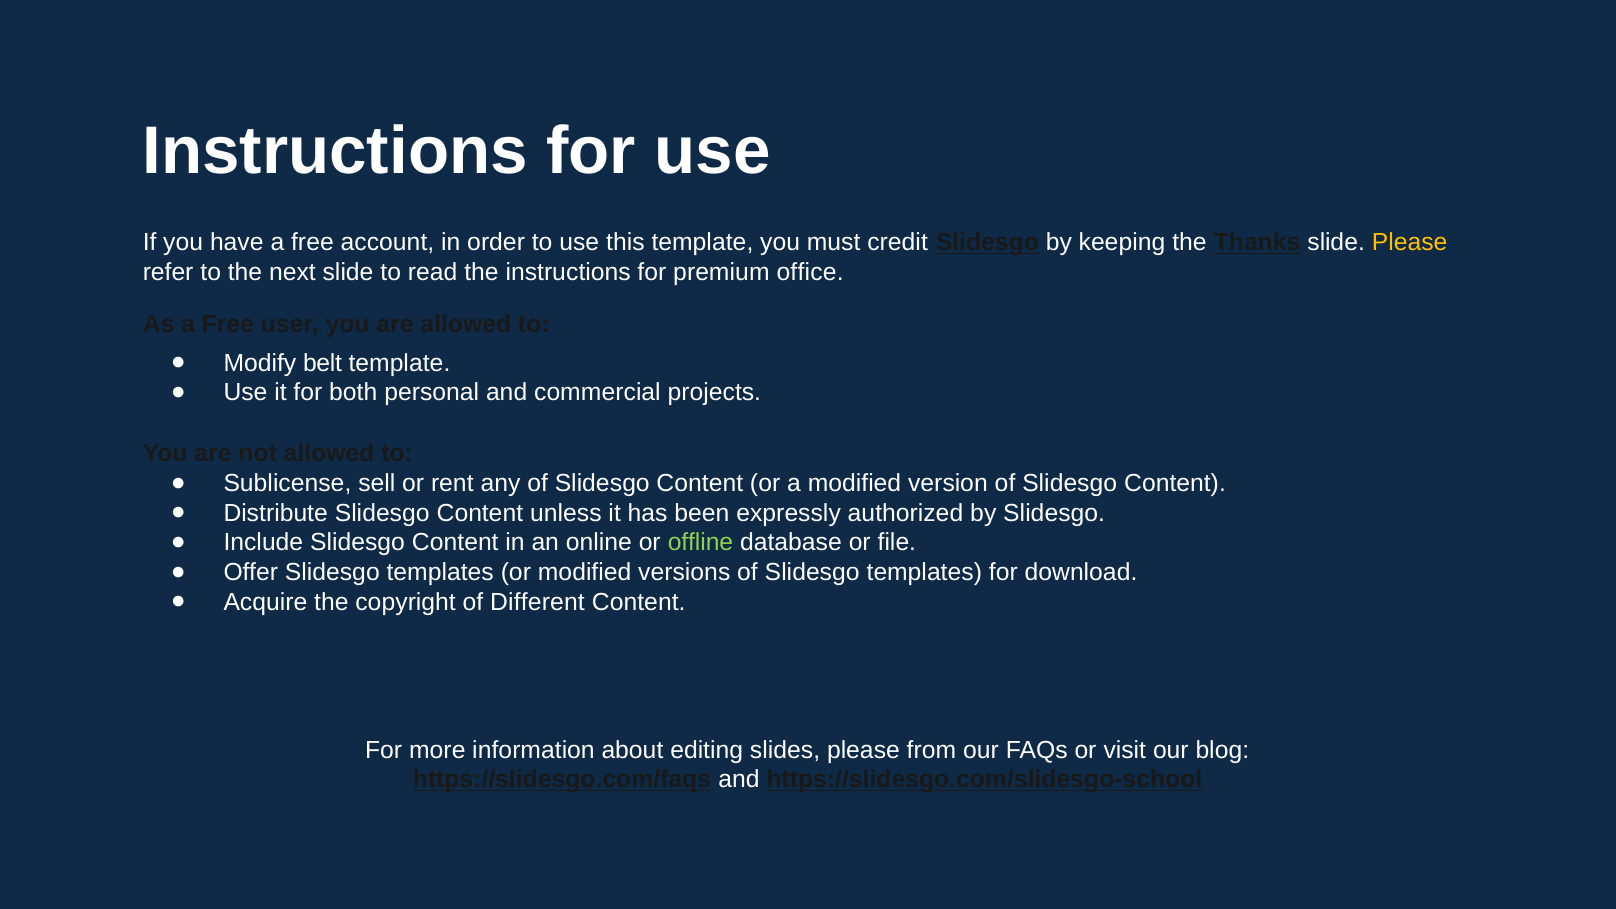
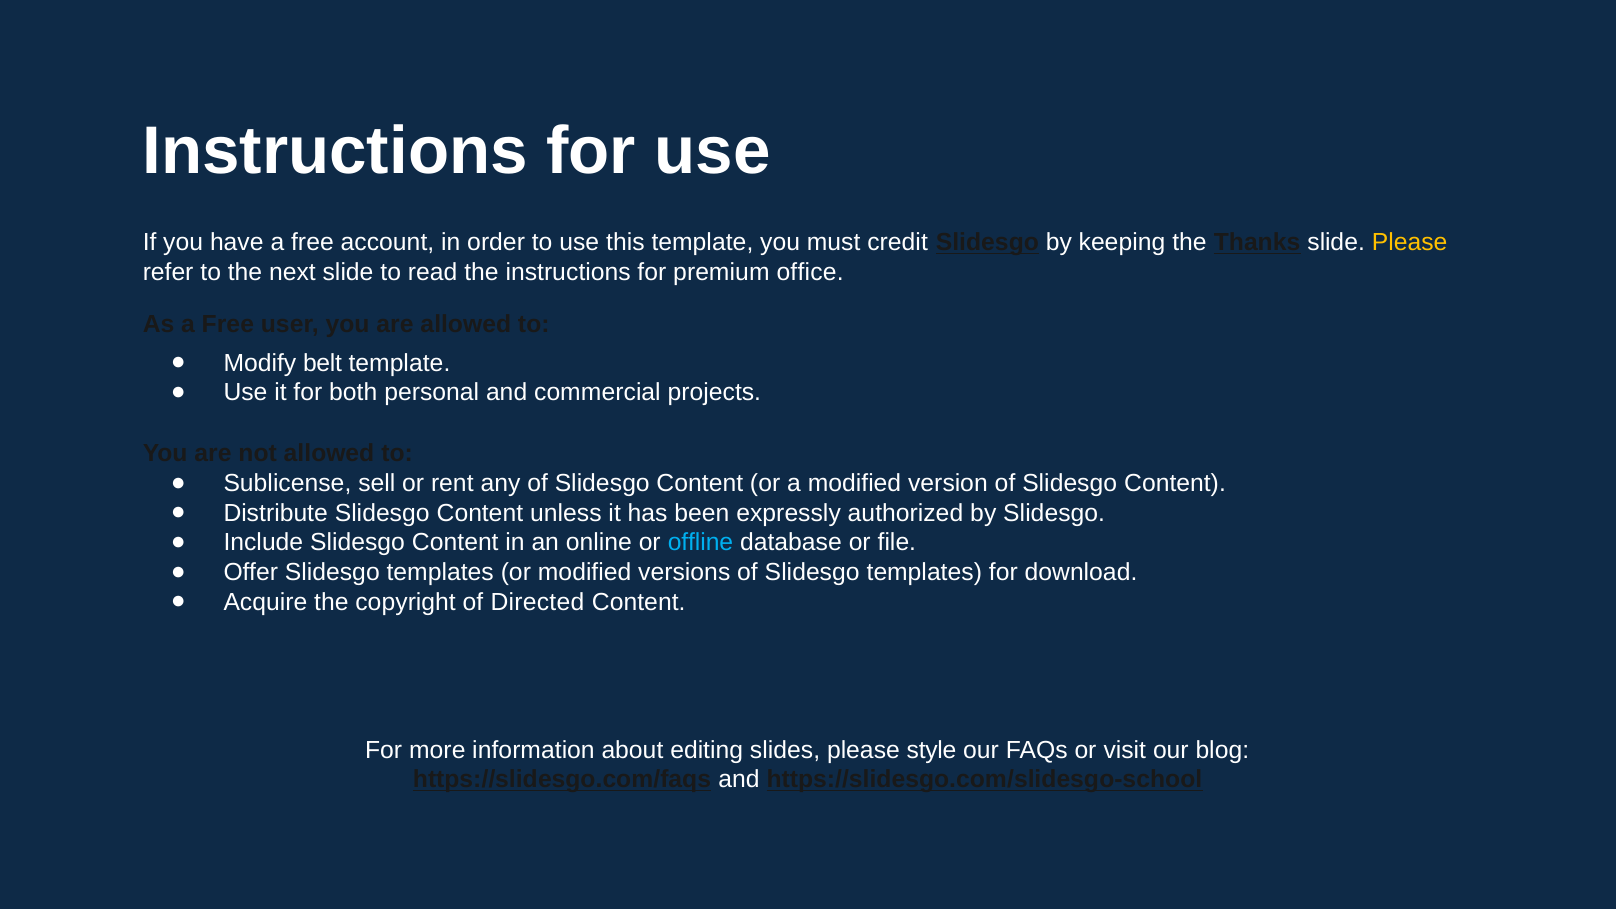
offline colour: light green -> light blue
Different: Different -> Directed
from: from -> style
